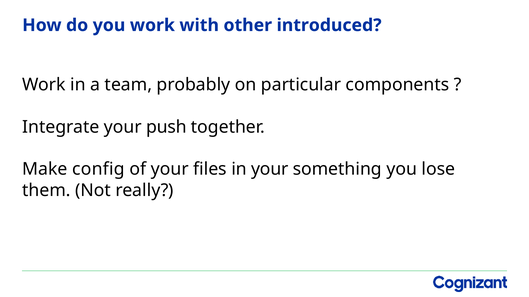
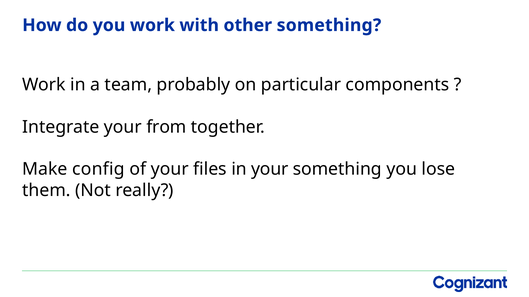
other introduced: introduced -> something
push: push -> from
